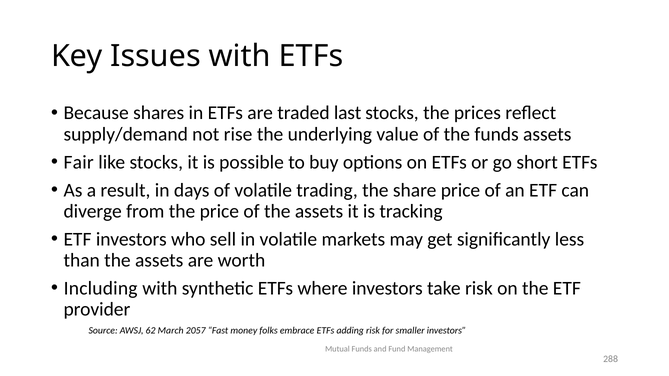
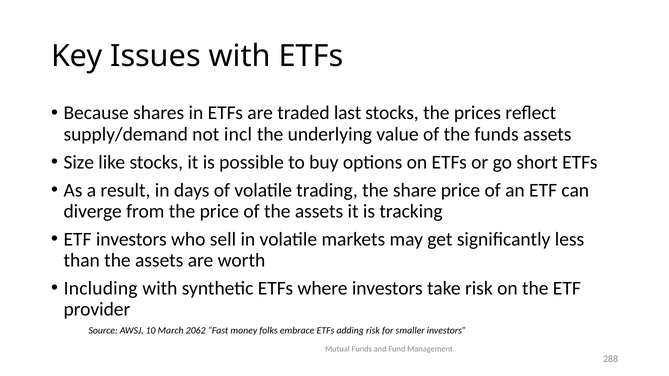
rise: rise -> incl
Fair: Fair -> Size
62: 62 -> 10
2057: 2057 -> 2062
